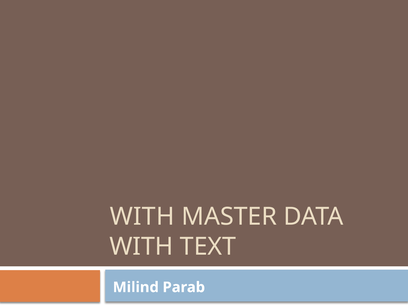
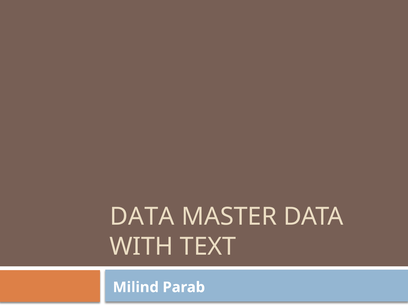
WITH at (142, 217): WITH -> DATA
